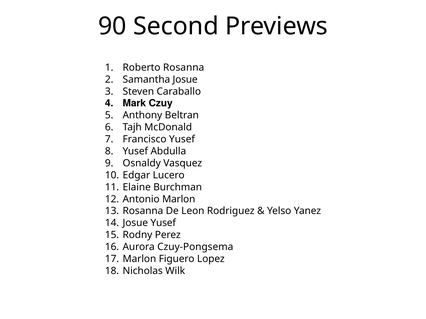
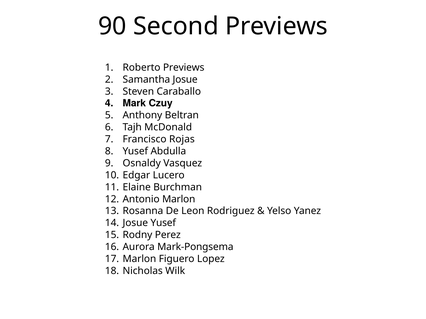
Roberto Rosanna: Rosanna -> Previews
Francisco Yusef: Yusef -> Rojas
Czuy-Pongsema: Czuy-Pongsema -> Mark-Pongsema
